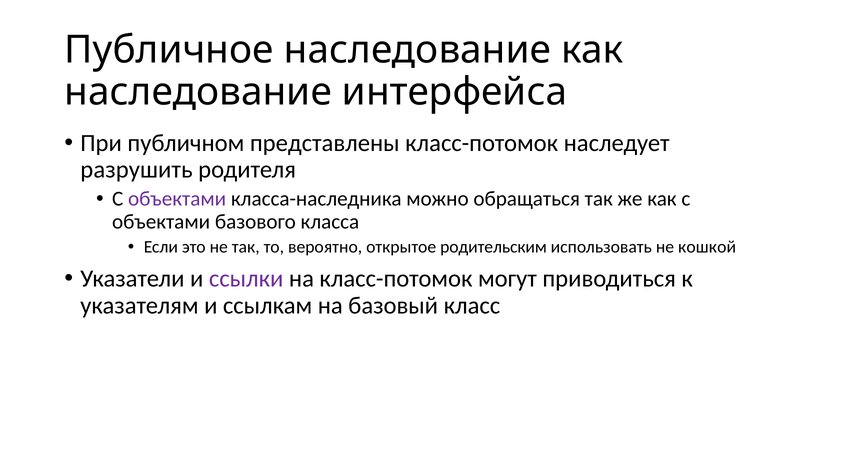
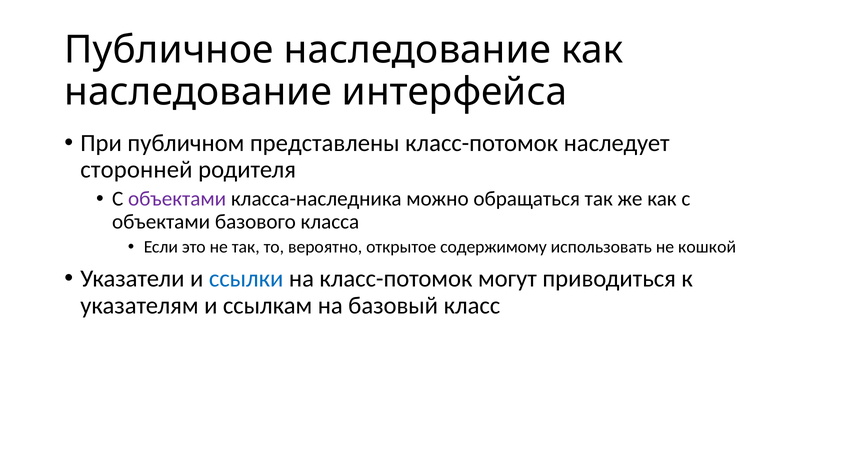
разрушить: разрушить -> сторонней
родительским: родительским -> содержимому
ссылки colour: purple -> blue
